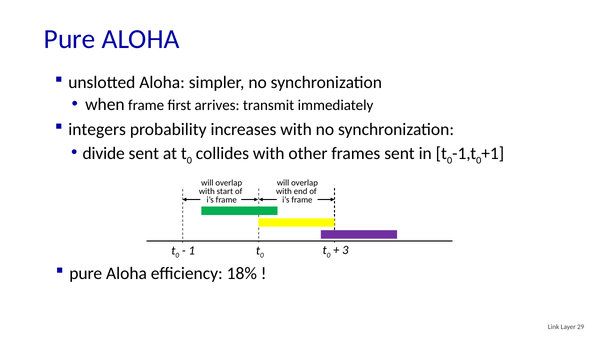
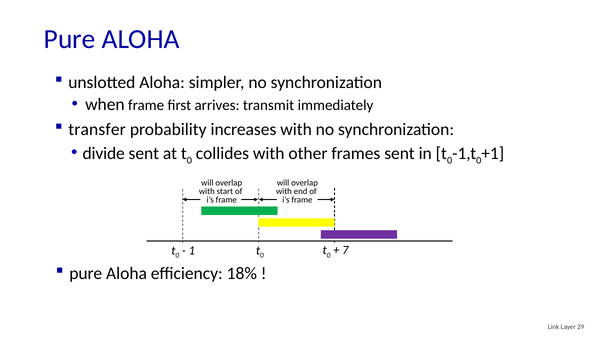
integers: integers -> transfer
3: 3 -> 7
